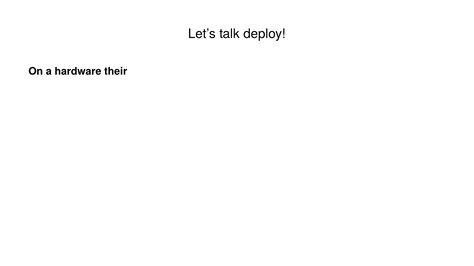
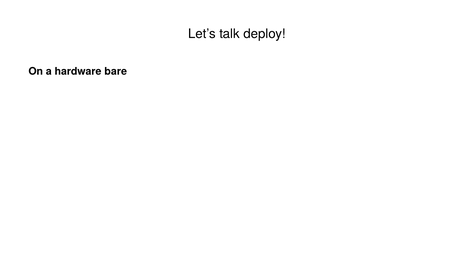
their: their -> bare
